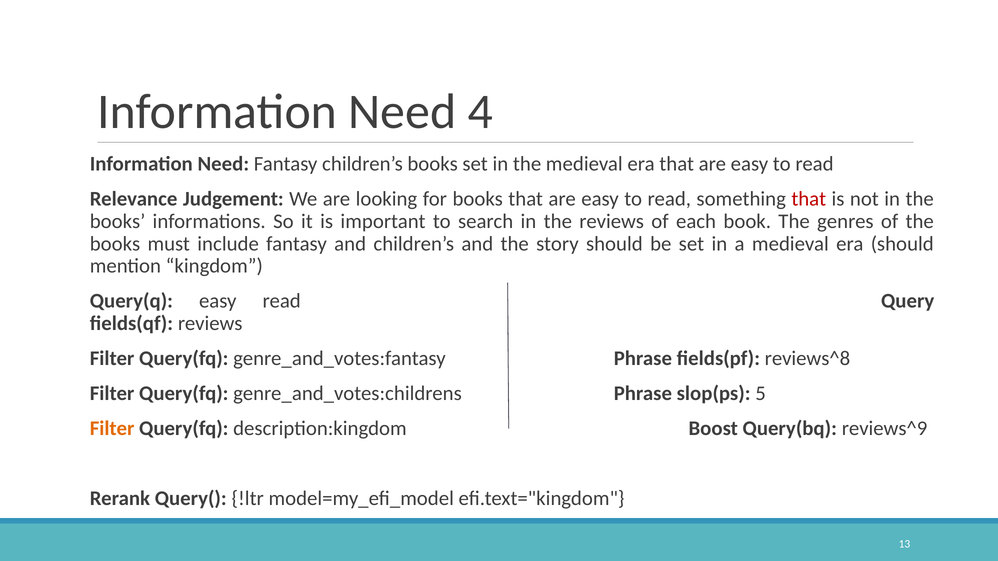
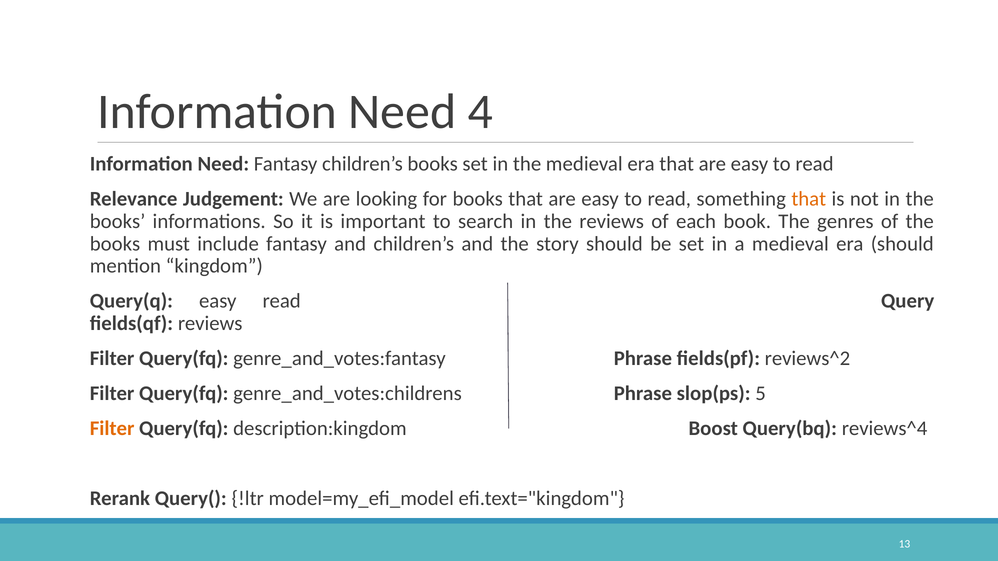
that at (809, 199) colour: red -> orange
reviews^8: reviews^8 -> reviews^2
reviews^9: reviews^9 -> reviews^4
